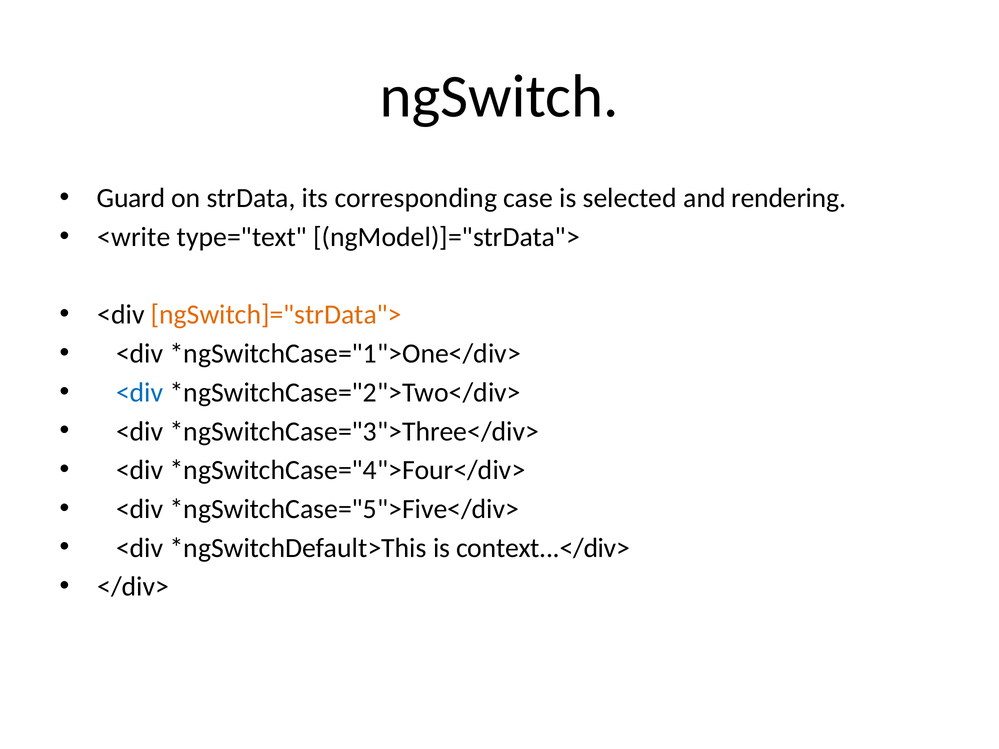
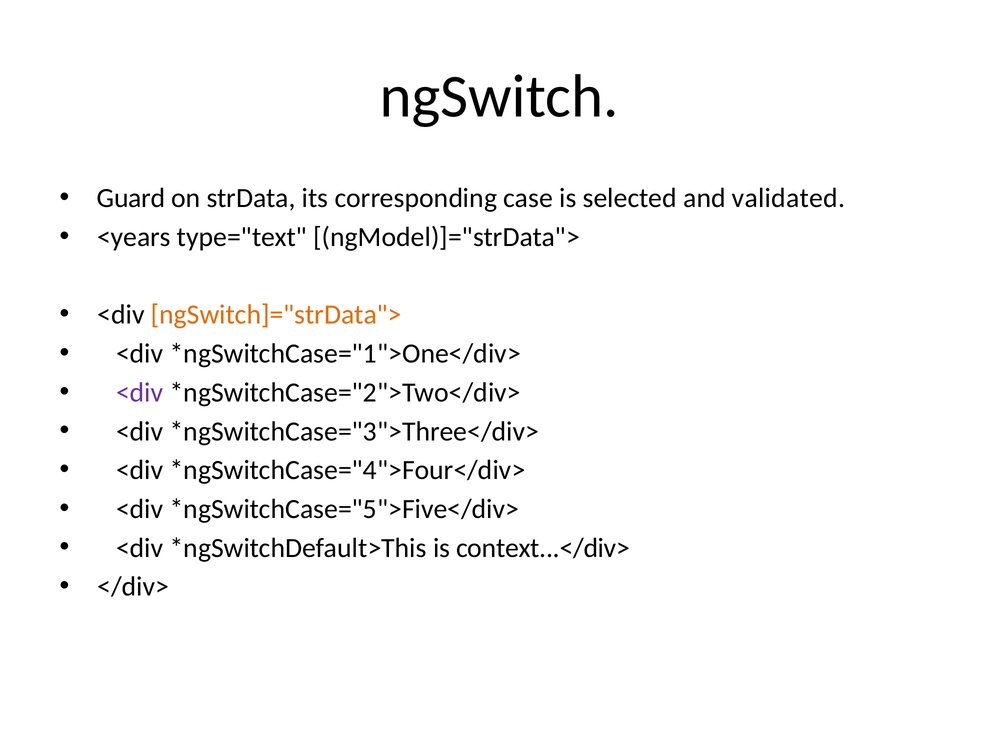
rendering: rendering -> validated
<write: <write -> <years
<div at (140, 393) colour: blue -> purple
